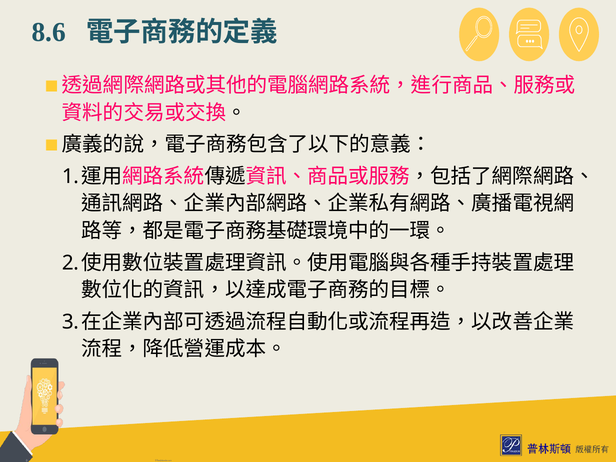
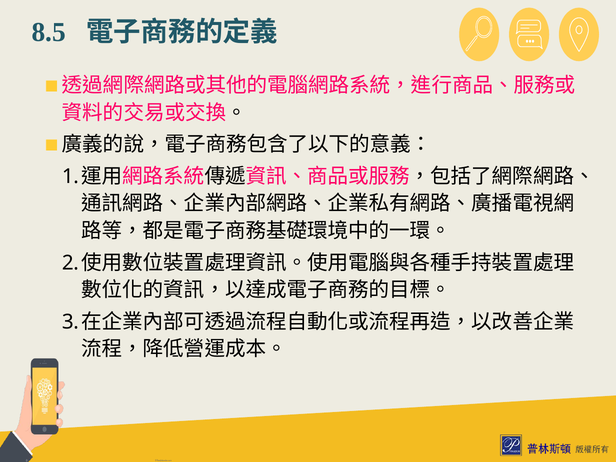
8.6: 8.6 -> 8.5
